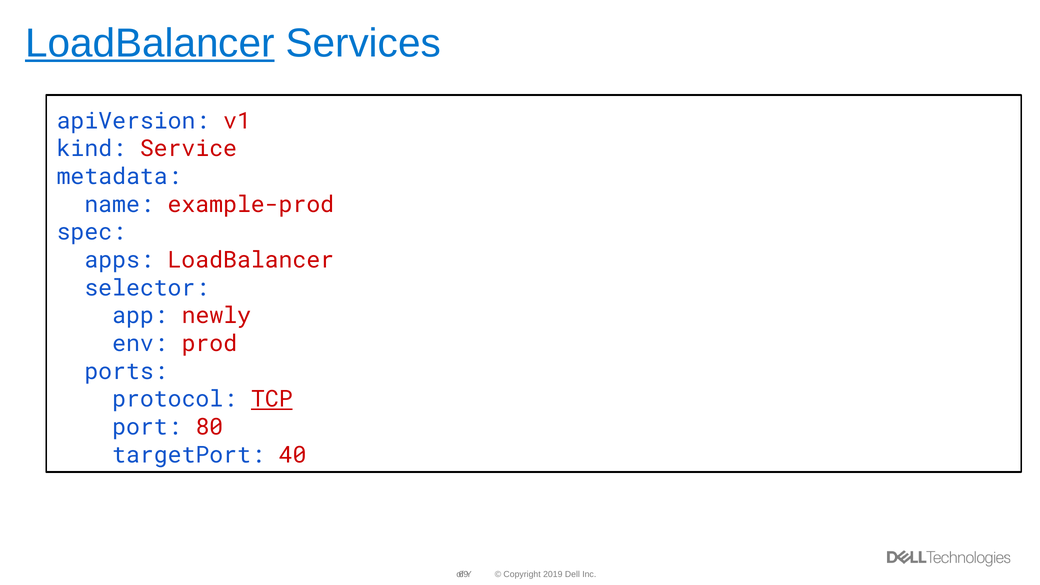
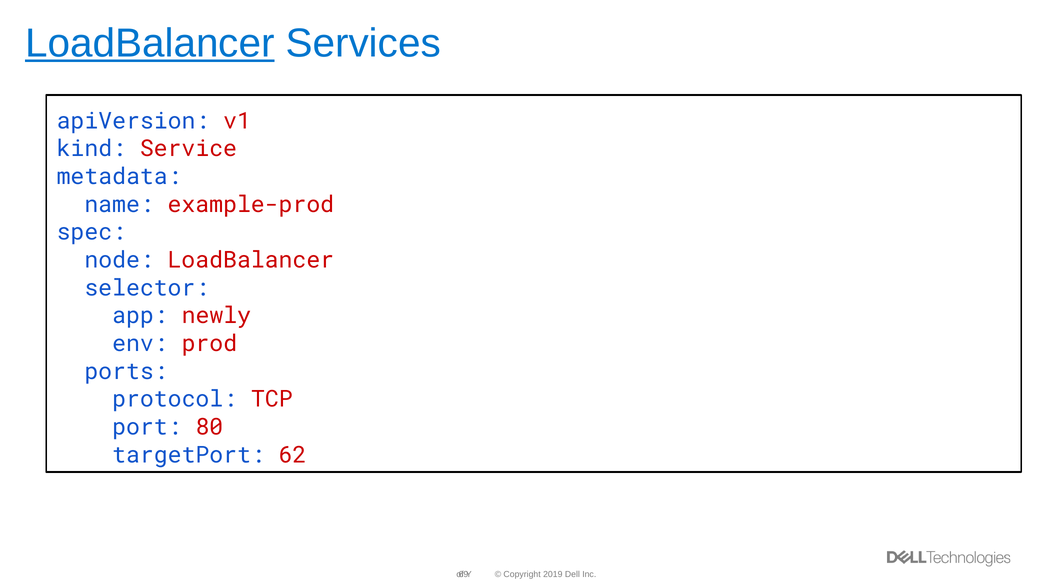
apps: apps -> node
TCP underline: present -> none
40: 40 -> 62
